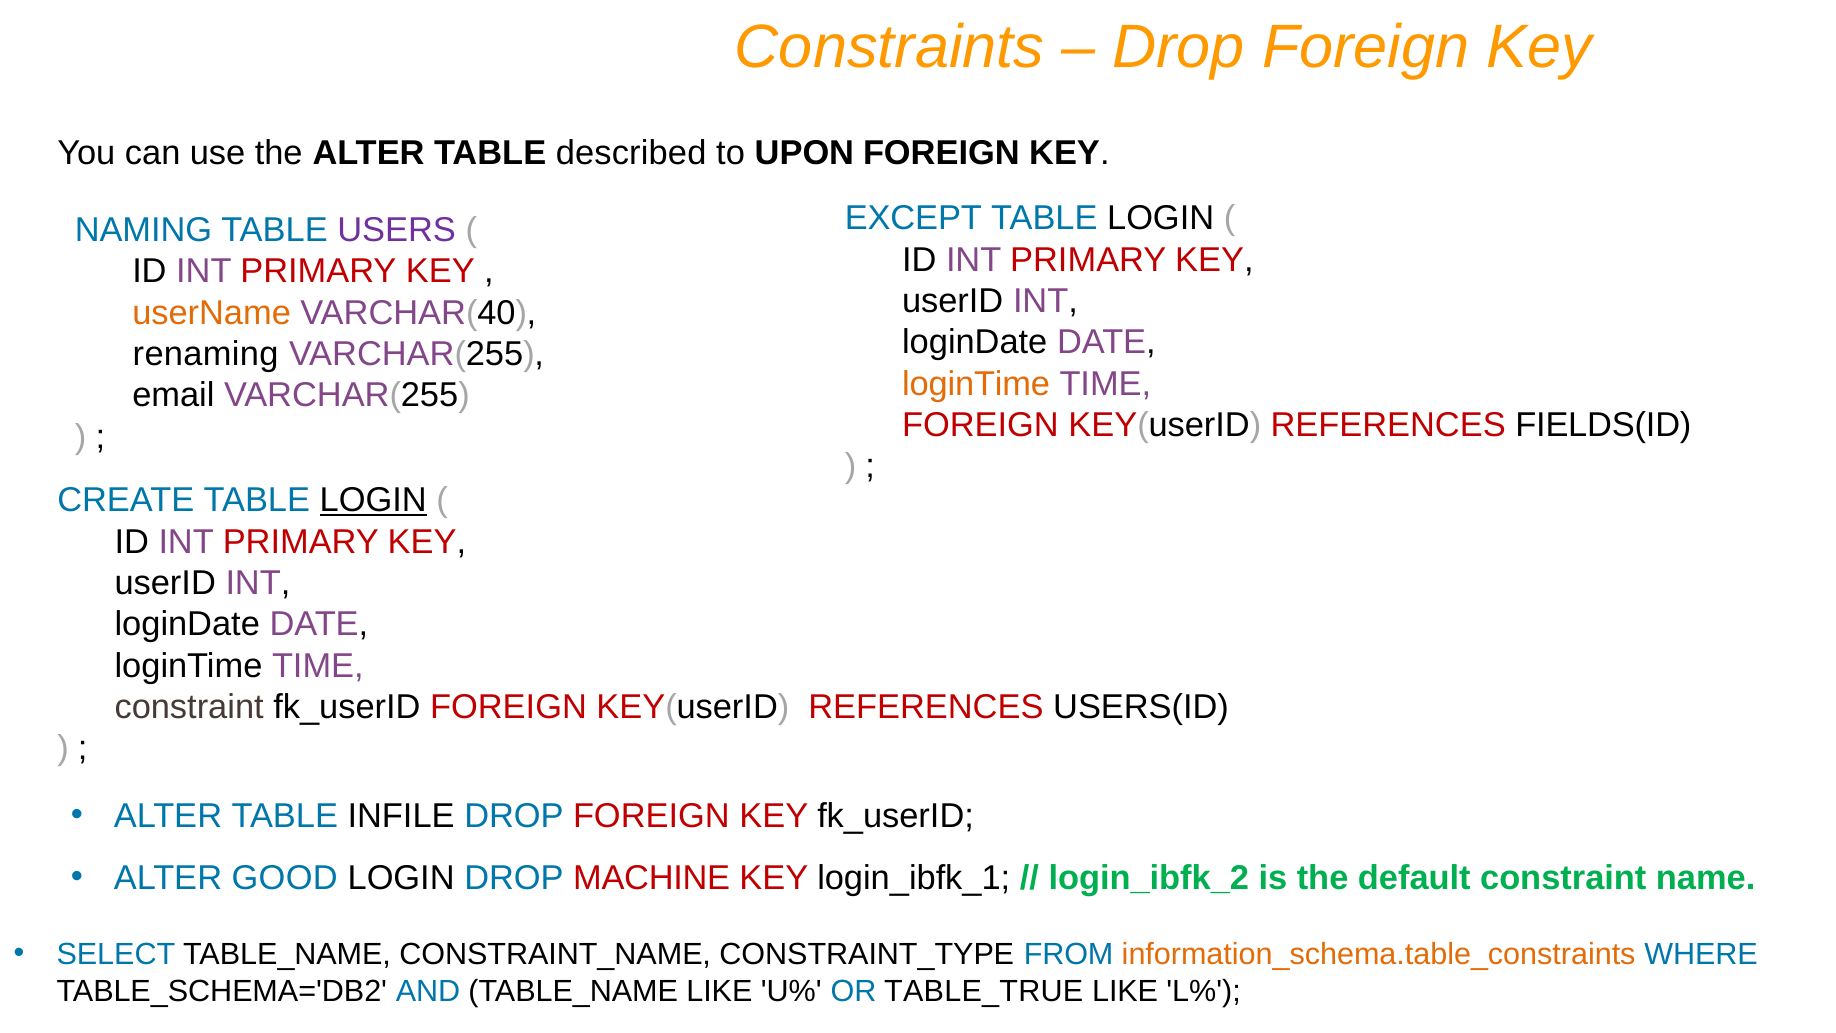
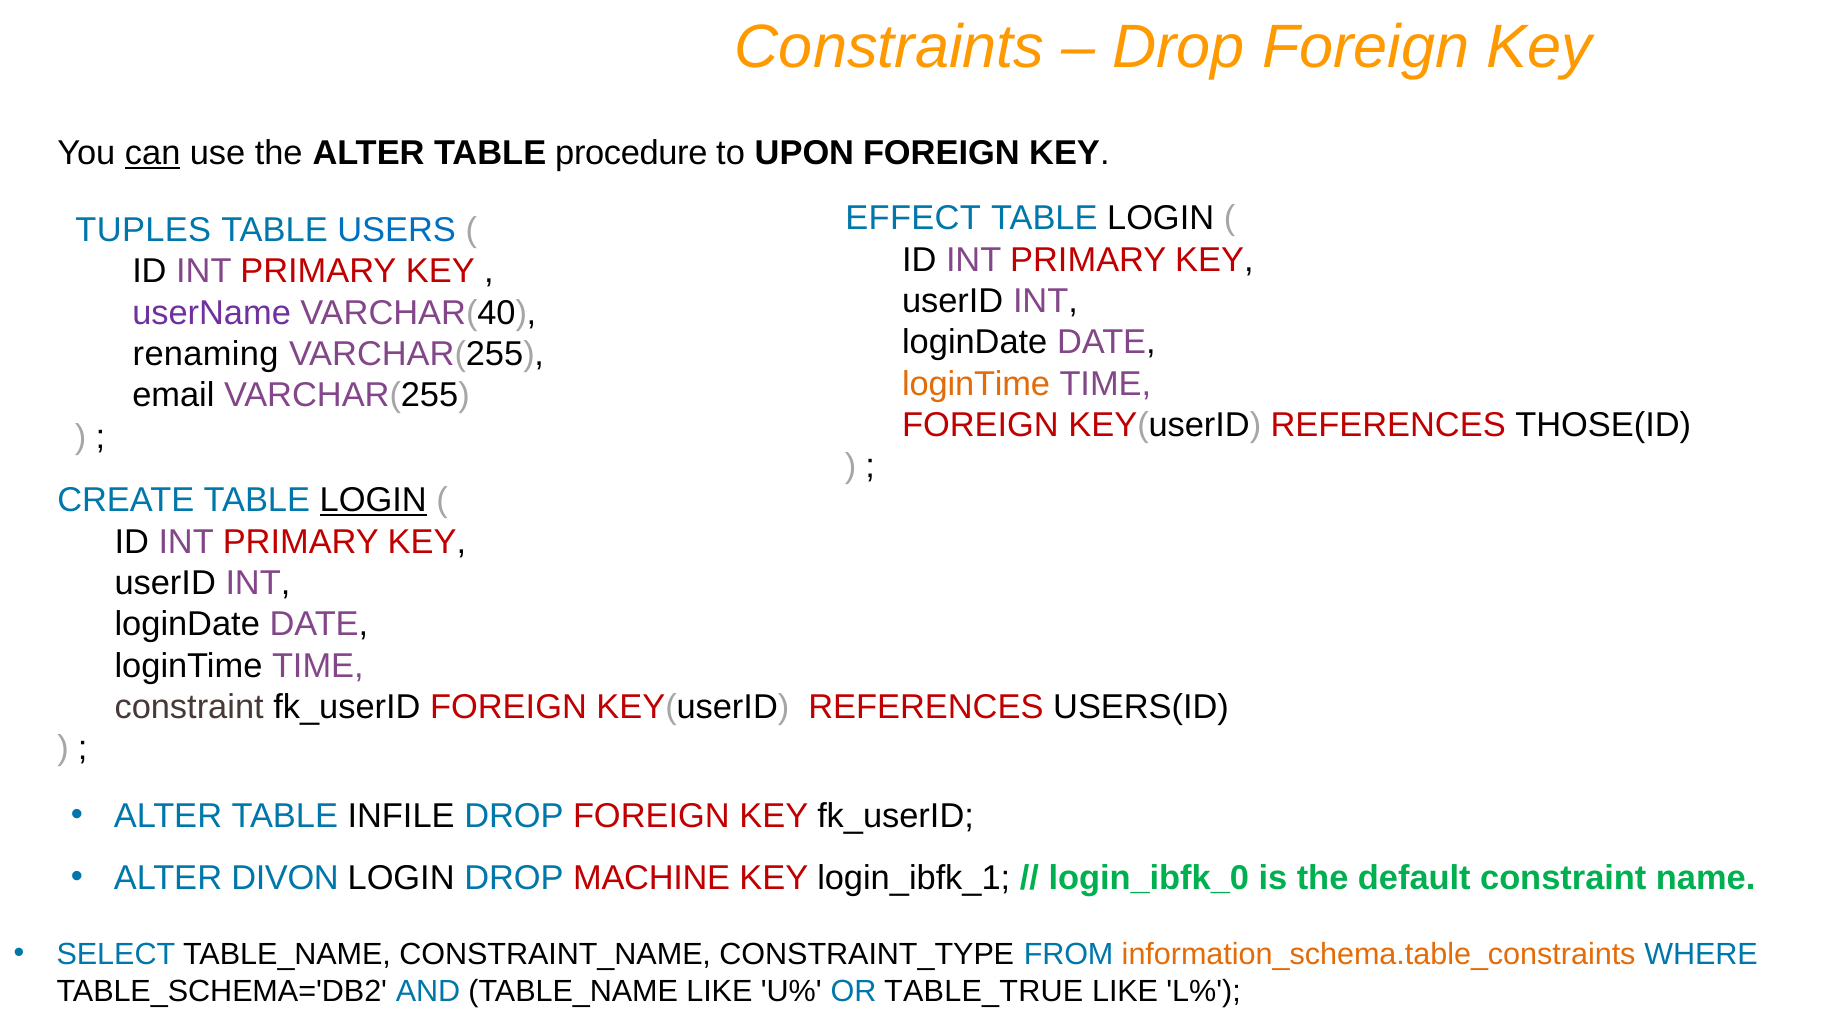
can underline: none -> present
described: described -> procedure
EXCEPT: EXCEPT -> EFFECT
NAMING: NAMING -> TUPLES
USERS colour: purple -> blue
userName colour: orange -> purple
FIELDS(ID: FIELDS(ID -> THOSE(ID
GOOD: GOOD -> DIVON
login_ibfk_2: login_ibfk_2 -> login_ibfk_0
